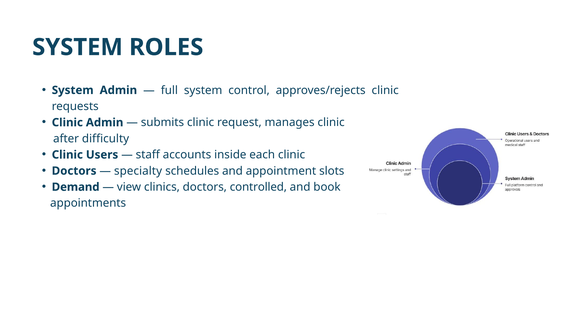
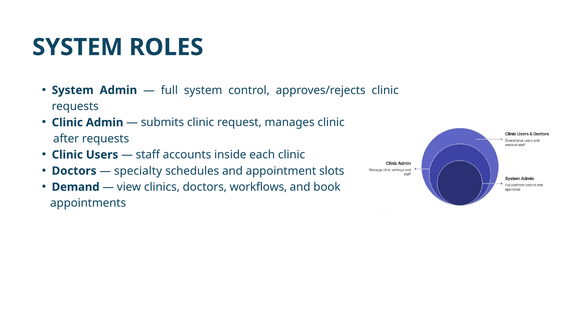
after difficulty: difficulty -> requests
controlled: controlled -> workflows
